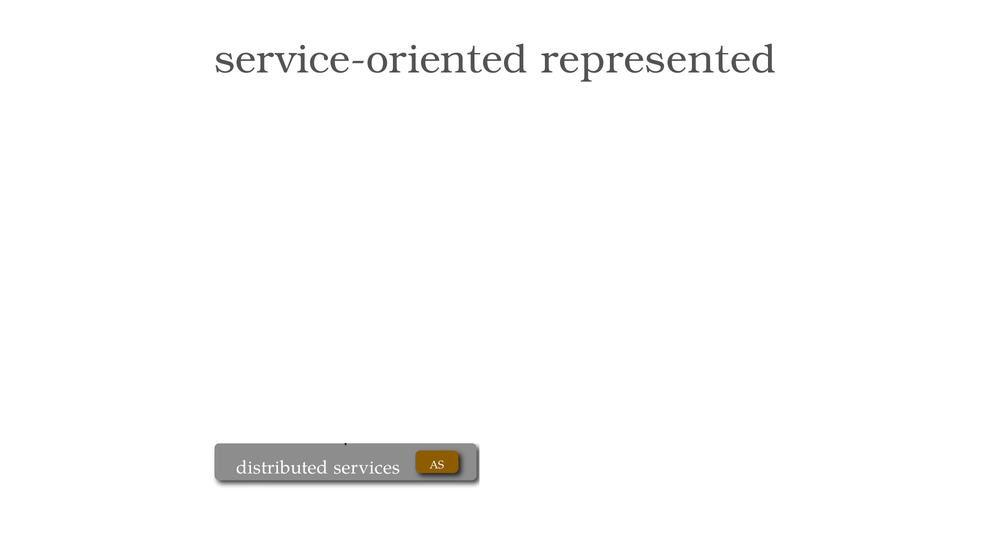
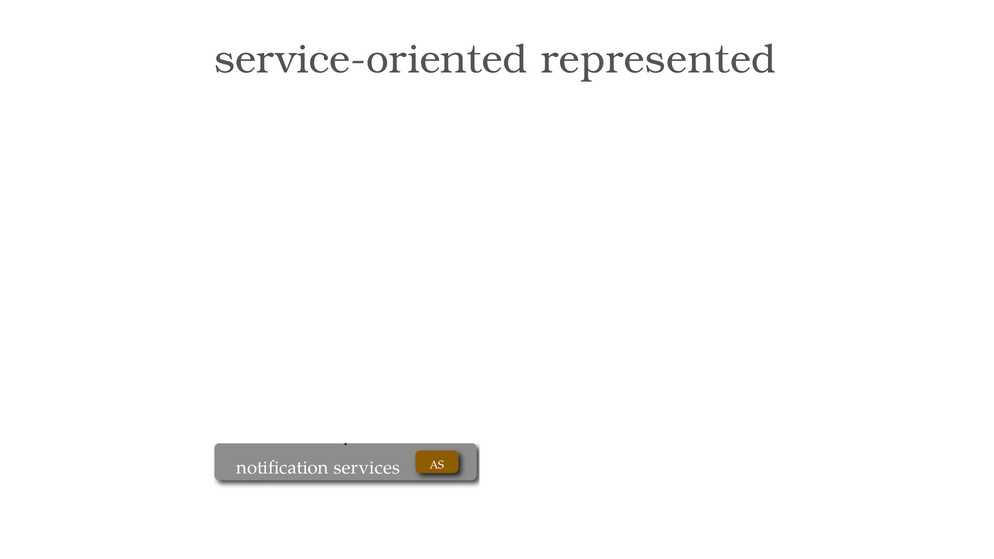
distributed: distributed -> notification
